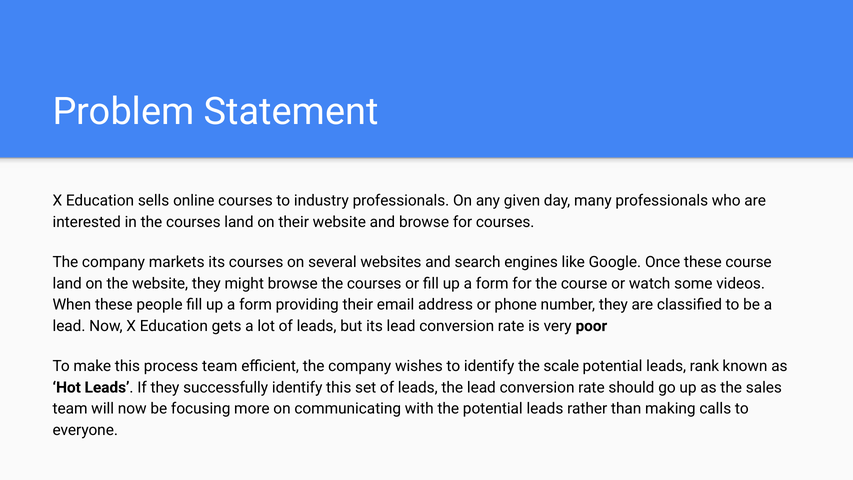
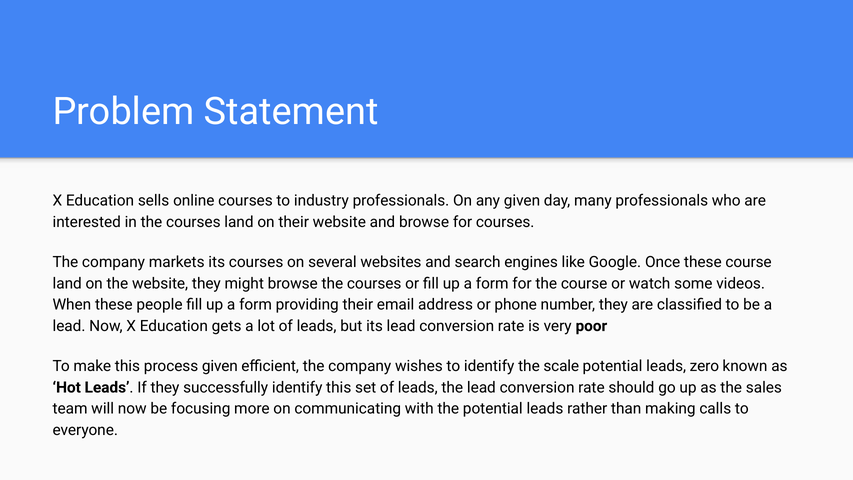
process team: team -> given
rank: rank -> zero
